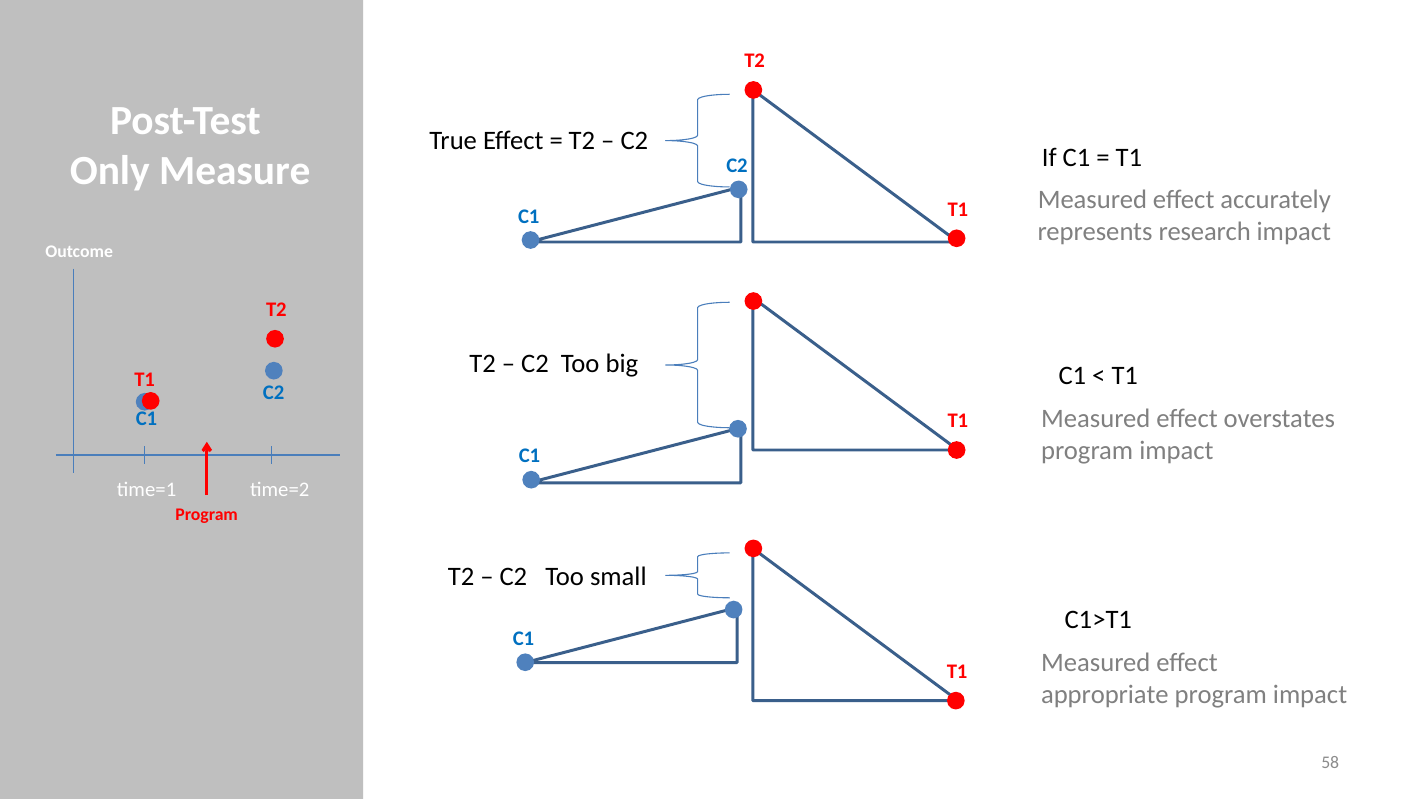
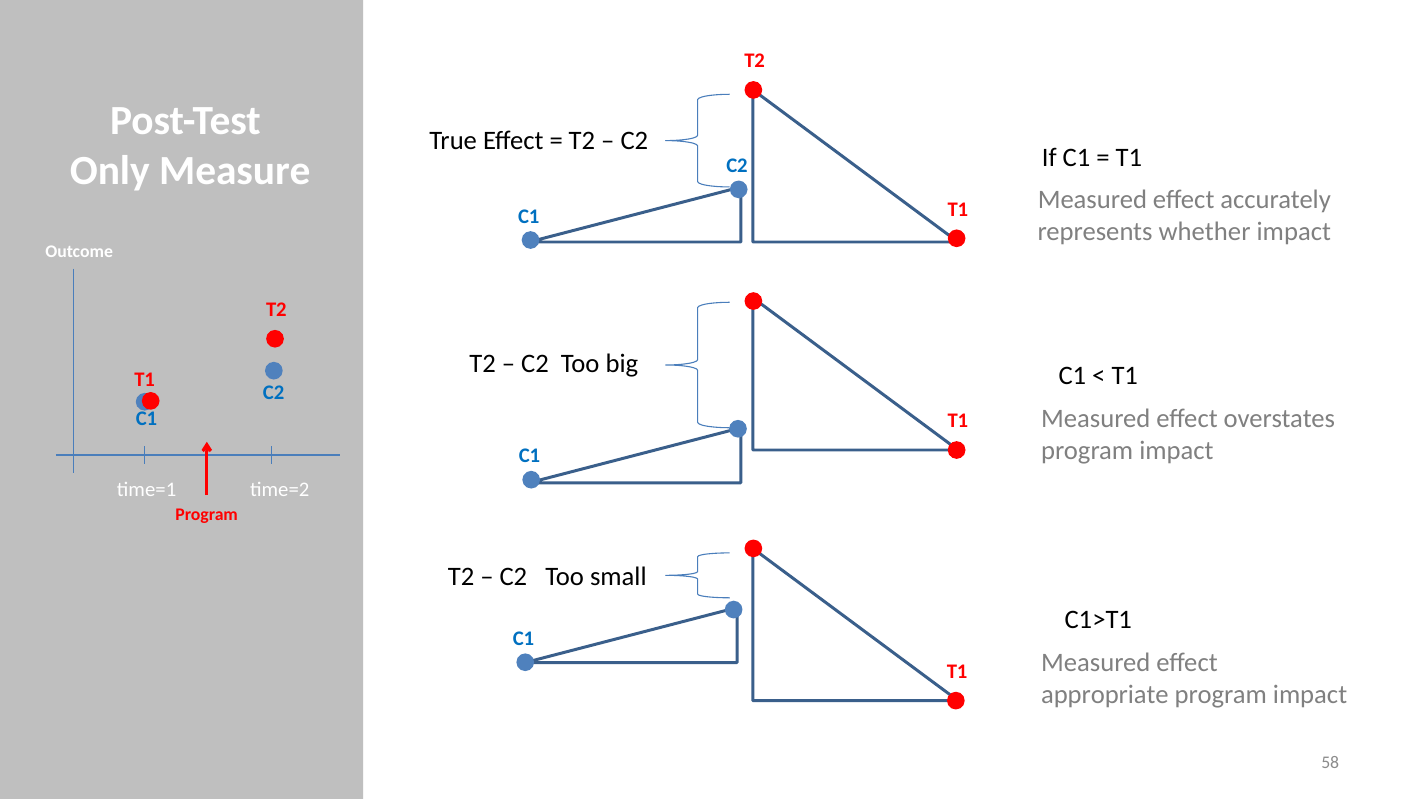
research: research -> whether
